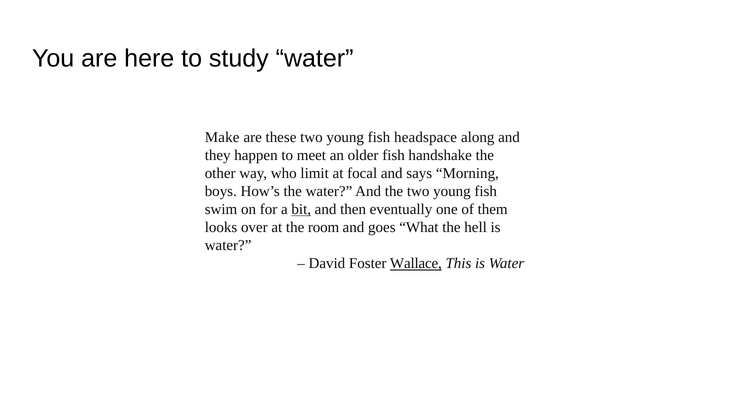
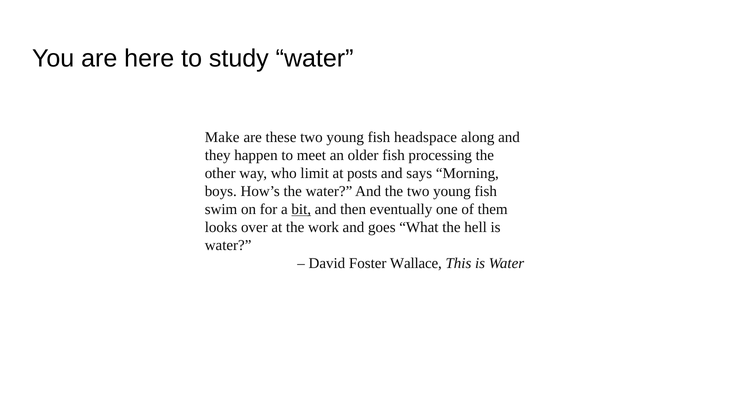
handshake: handshake -> processing
focal: focal -> posts
room: room -> work
Wallace underline: present -> none
